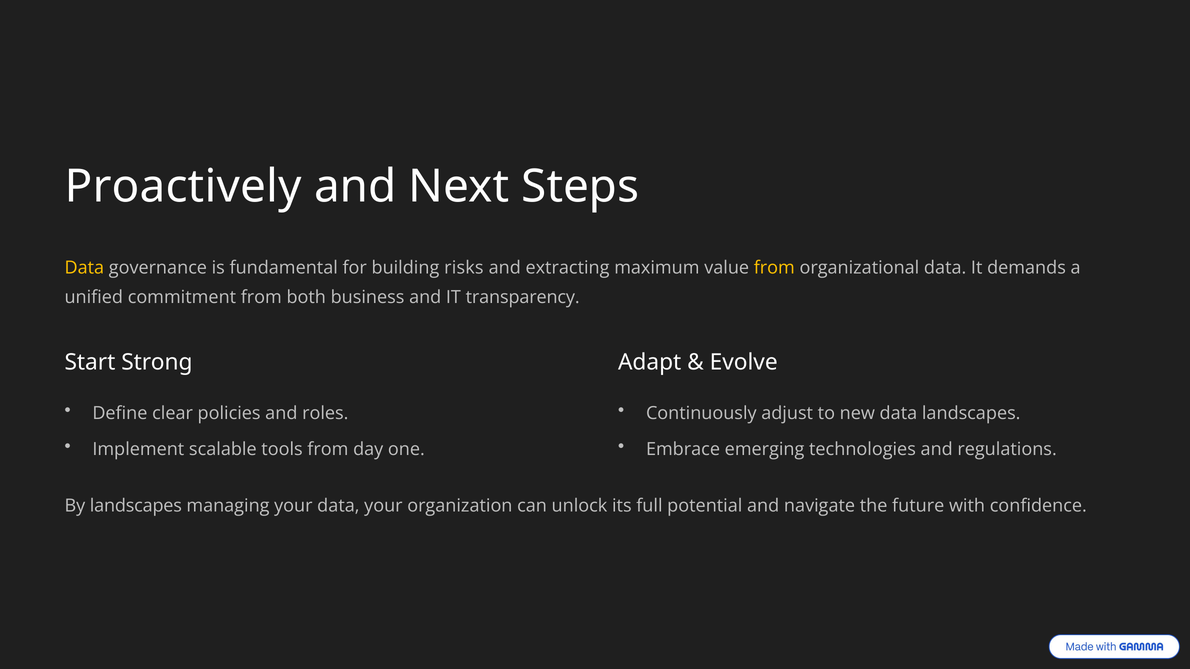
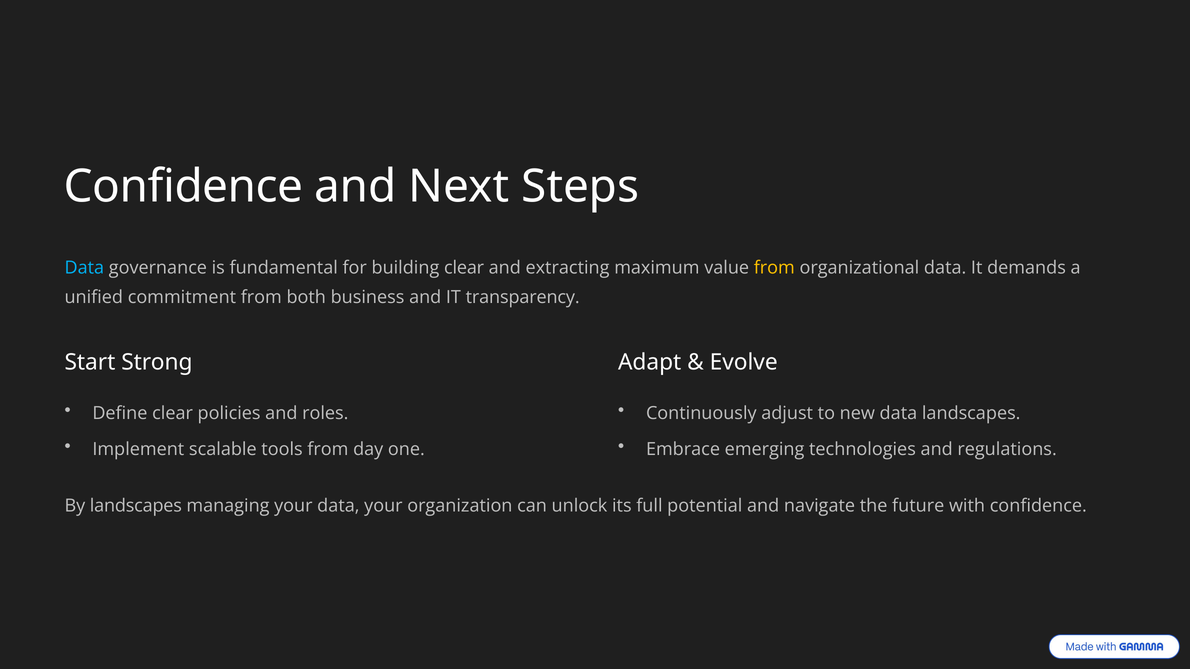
Proactively at (183, 187): Proactively -> Confidence
Data at (84, 268) colour: yellow -> light blue
building risks: risks -> clear
